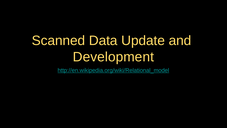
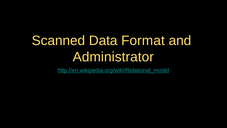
Update: Update -> Format
Development: Development -> Administrator
